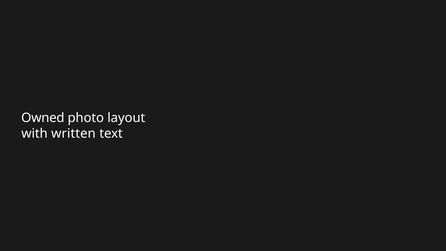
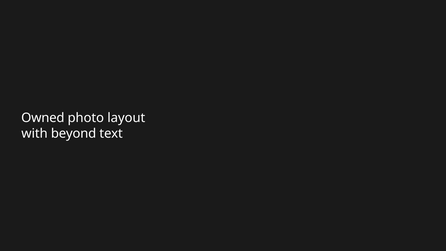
written: written -> beyond
